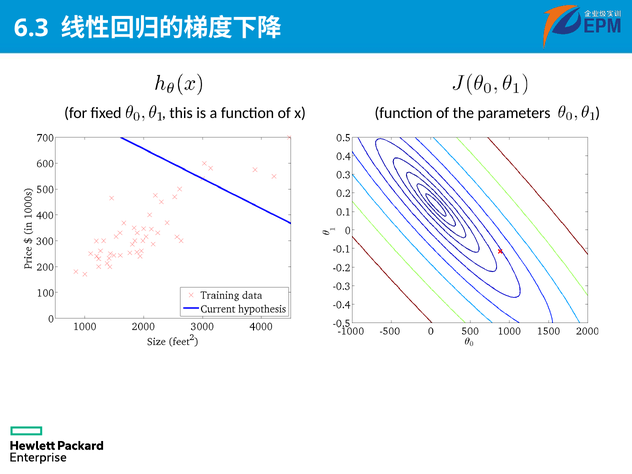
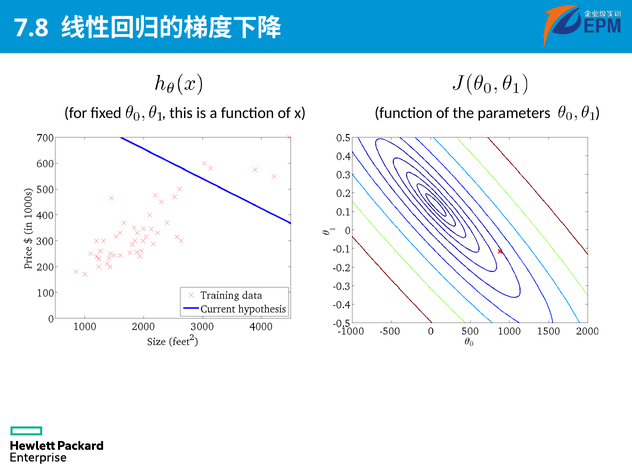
6.3: 6.3 -> 7.8
